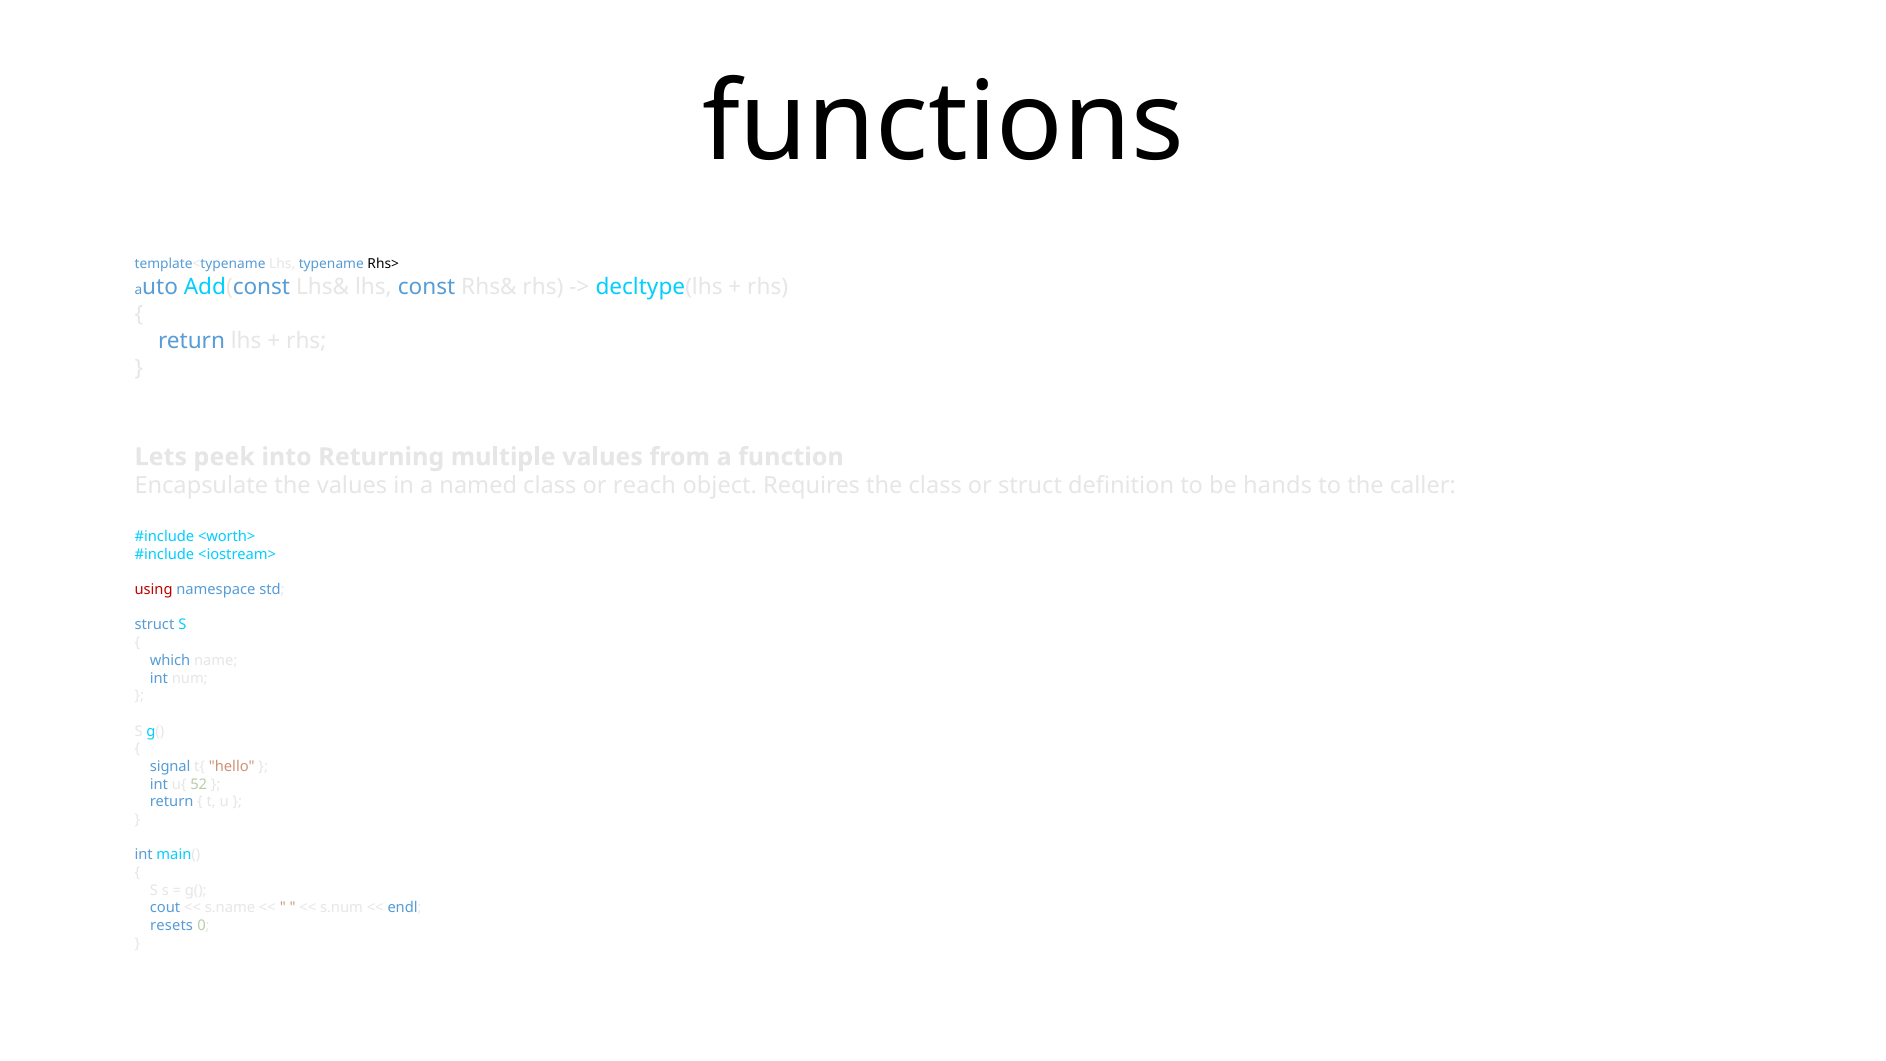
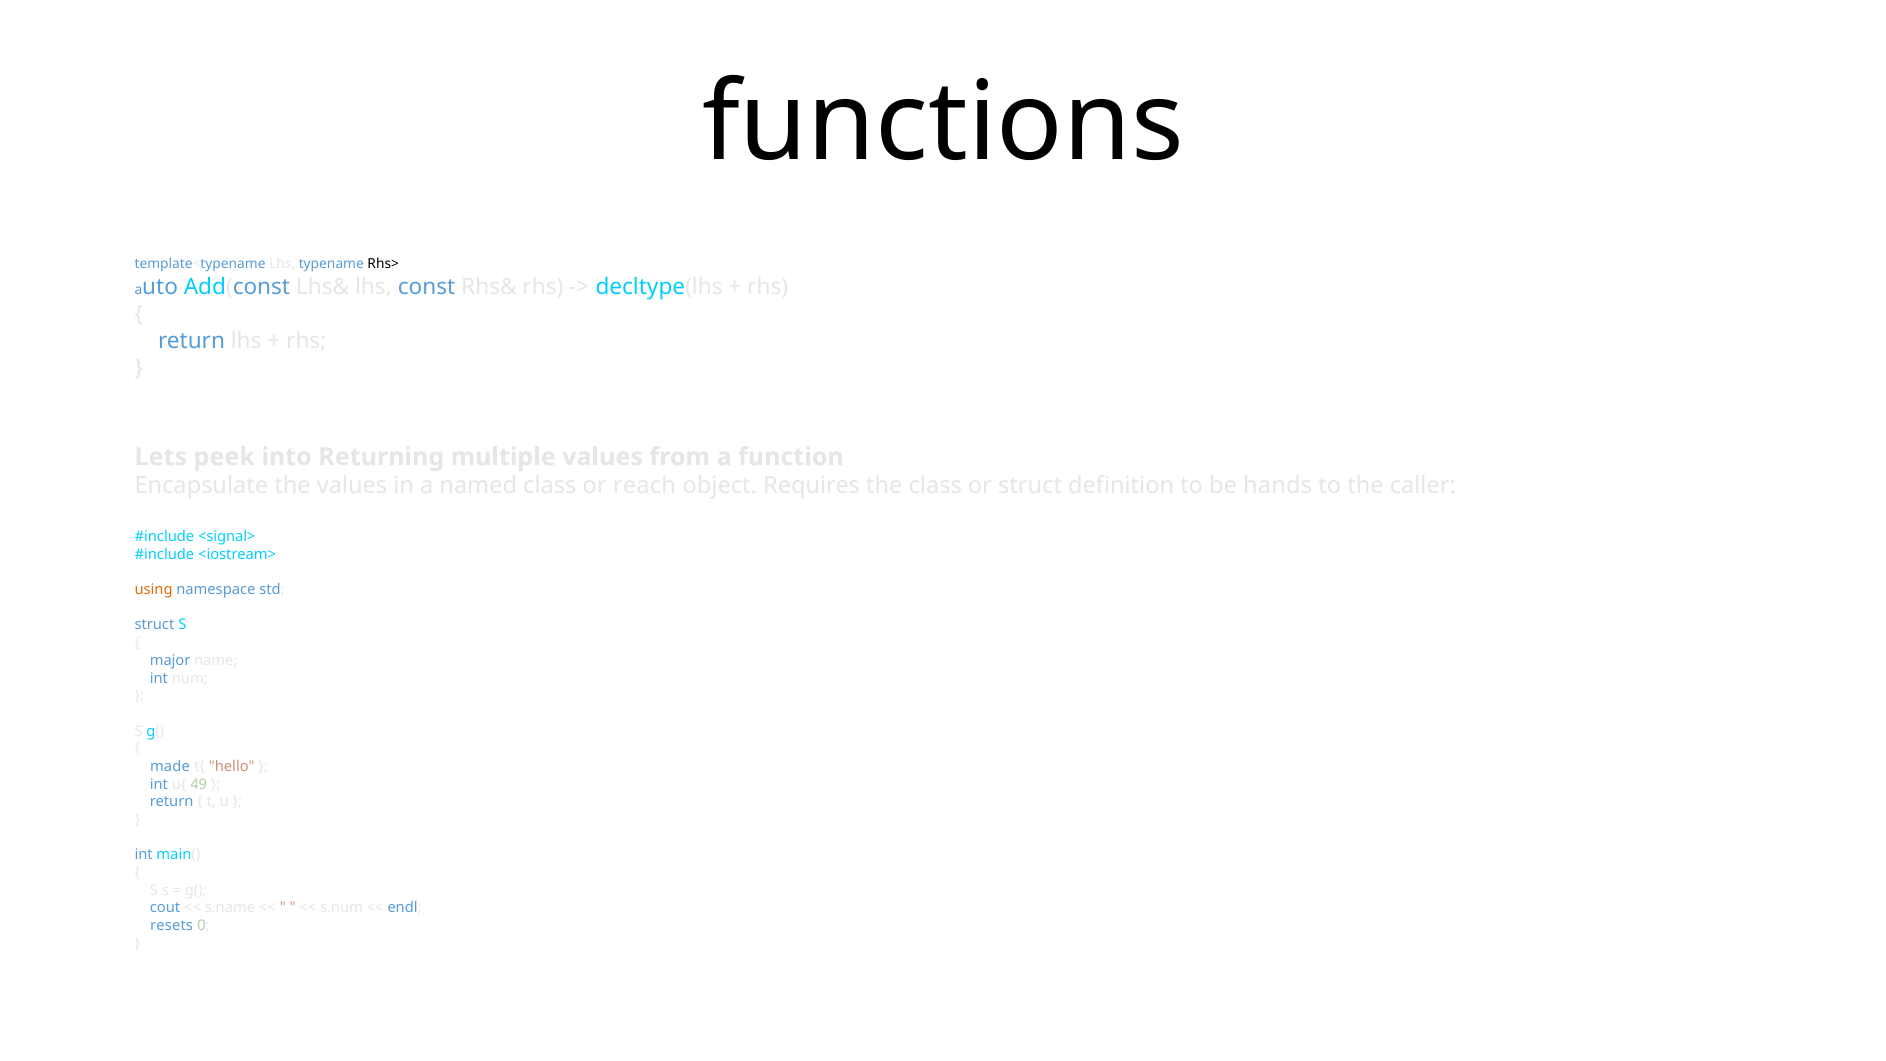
<worth>: <worth> -> <signal>
using colour: red -> orange
which: which -> major
signal: signal -> made
52: 52 -> 49
